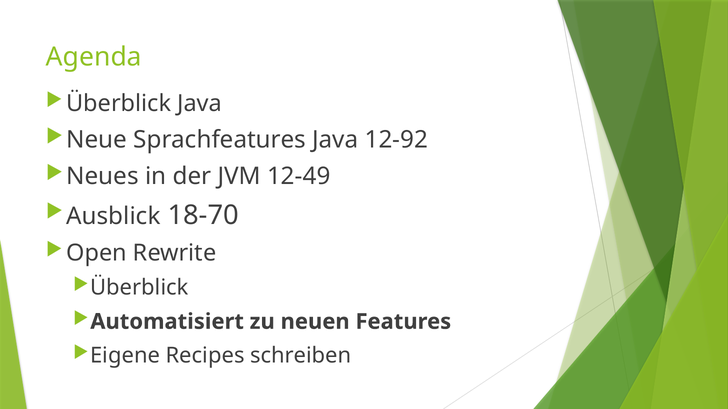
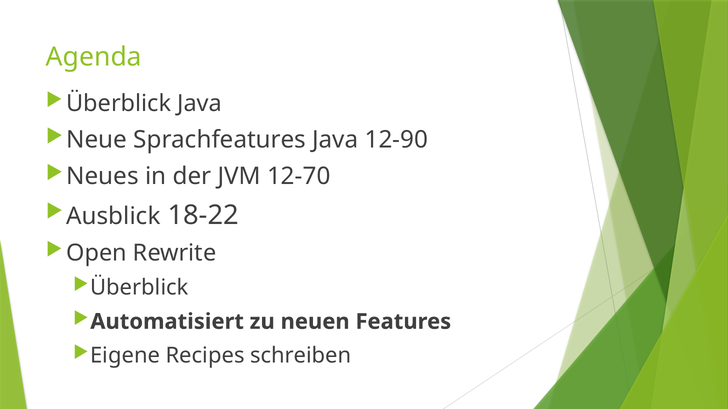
12-92: 12-92 -> 12-90
12-49: 12-49 -> 12-70
18-70: 18-70 -> 18-22
